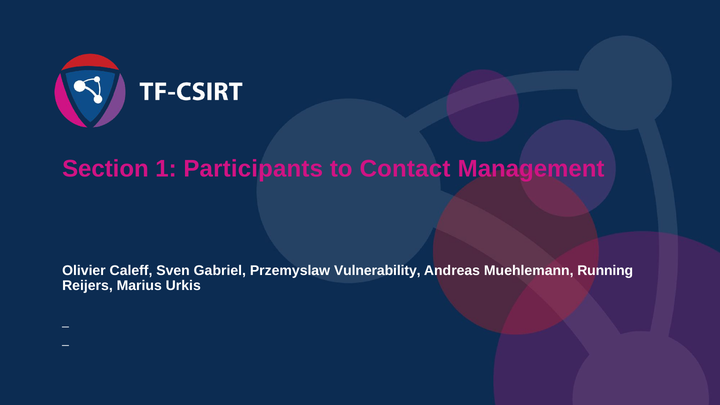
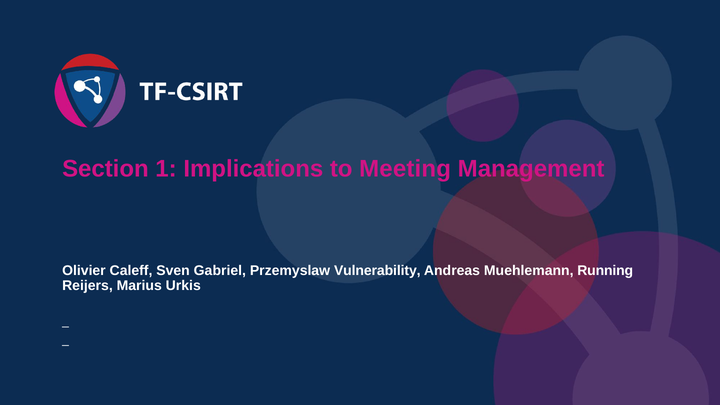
Participants: Participants -> Implications
Contact: Contact -> Meeting
